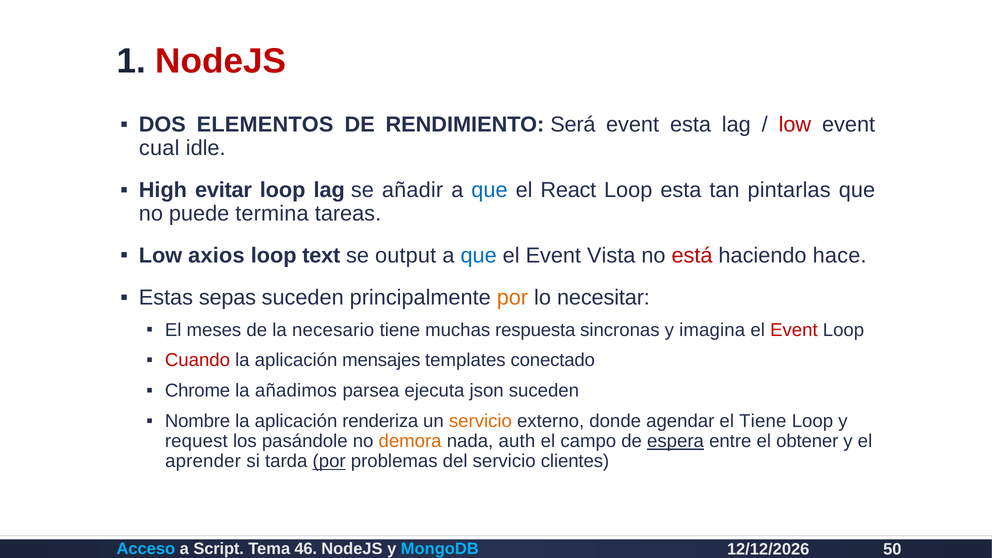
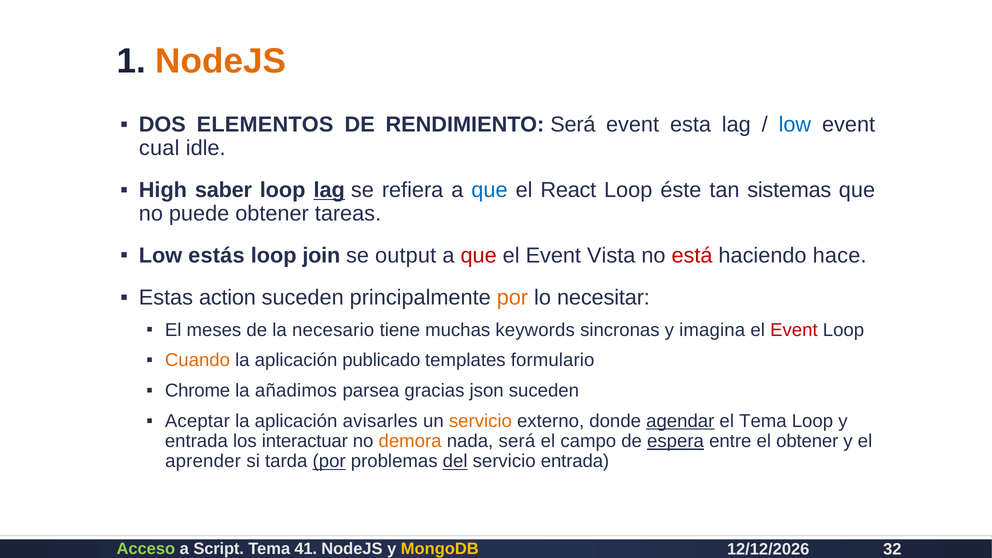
NodeJS at (221, 61) colour: red -> orange
low at (795, 125) colour: red -> blue
evitar: evitar -> saber
lag at (329, 190) underline: none -> present
añadir: añadir -> refiera
Loop esta: esta -> éste
pintarlas: pintarlas -> sistemas
puede termina: termina -> obtener
axios: axios -> estás
text: text -> join
que at (479, 256) colour: blue -> red
sepas: sepas -> action
respuesta: respuesta -> keywords
Cuando colour: red -> orange
mensajes: mensajes -> publicado
conectado: conectado -> formulario
ejecuta: ejecuta -> gracias
Nombre: Nombre -> Aceptar
renderiza: renderiza -> avisarles
agendar underline: none -> present
el Tiene: Tiene -> Tema
request at (196, 441): request -> entrada
pasándole: pasándole -> interactuar
nada auth: auth -> será
del underline: none -> present
servicio clientes: clientes -> entrada
Acceso colour: light blue -> light green
46: 46 -> 41
MongoDB colour: light blue -> yellow
50: 50 -> 32
